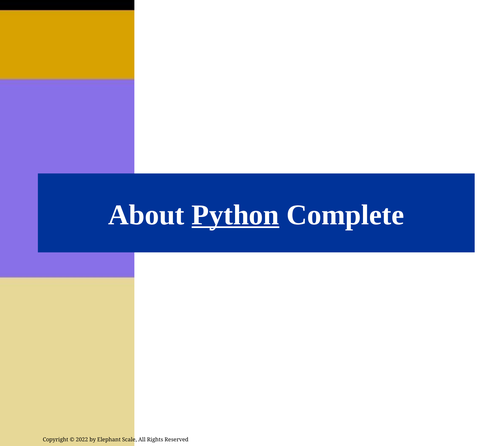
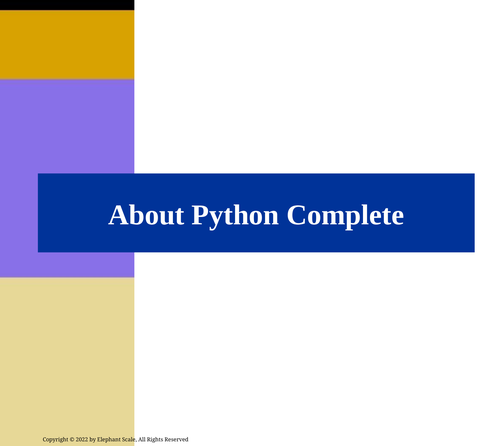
Python underline: present -> none
